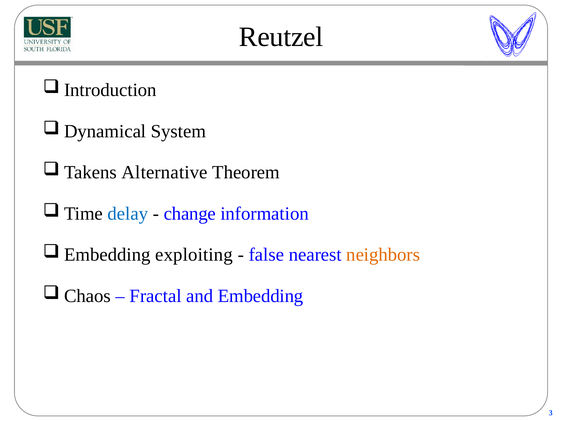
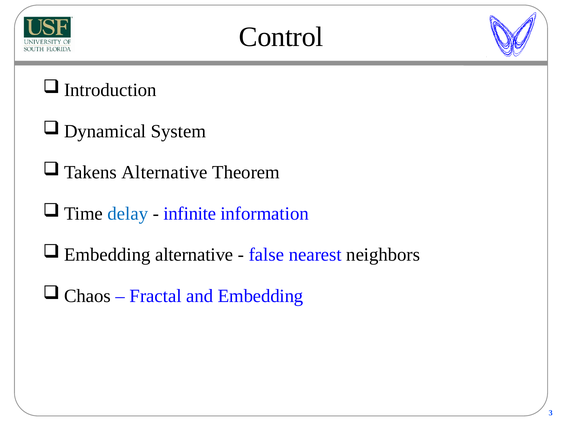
Reutzel: Reutzel -> Control
change: change -> infinite
exploiting at (194, 255): exploiting -> alternative
neighbors colour: orange -> black
